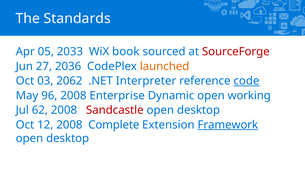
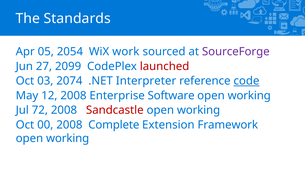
2033: 2033 -> 2054
book: book -> work
SourceForge colour: red -> purple
2036: 2036 -> 2099
launched colour: orange -> red
2062: 2062 -> 2074
96: 96 -> 12
Dynamic: Dynamic -> Software
62: 62 -> 72
desktop at (199, 111): desktop -> working
12: 12 -> 00
Framework underline: present -> none
desktop at (68, 139): desktop -> working
